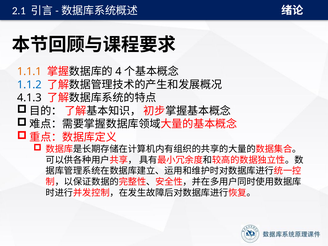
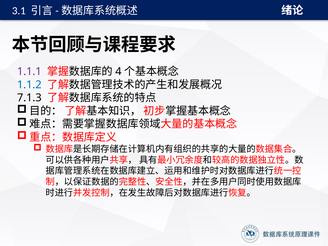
2.1: 2.1 -> 3.1
1.1.1 colour: orange -> purple
4.1.3: 4.1.3 -> 7.1.3
